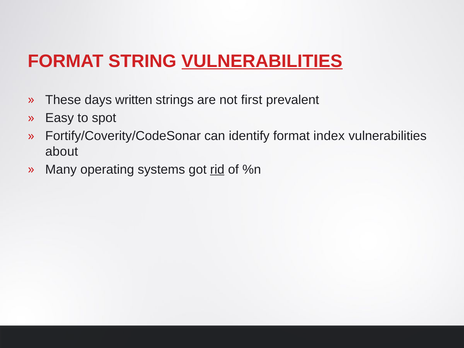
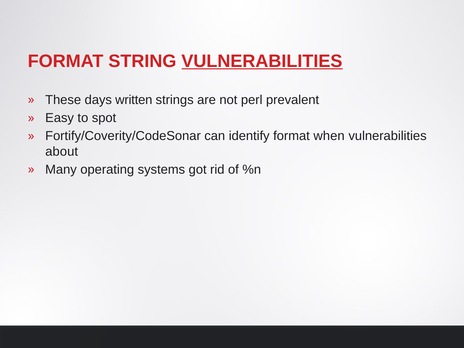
first: first -> perl
index: index -> when
rid underline: present -> none
